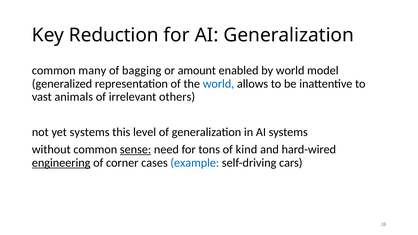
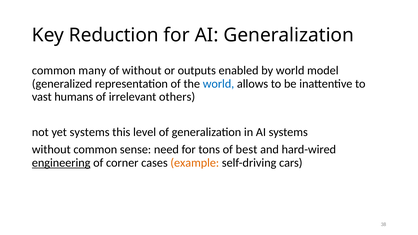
of bagging: bagging -> without
amount: amount -> outputs
animals: animals -> humans
sense underline: present -> none
kind: kind -> best
example colour: blue -> orange
